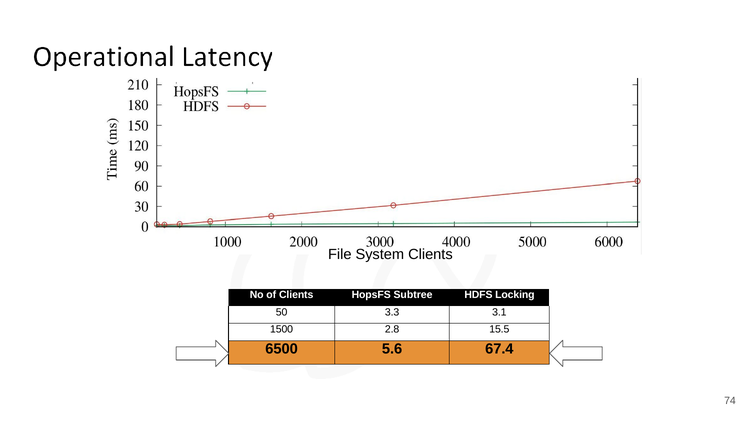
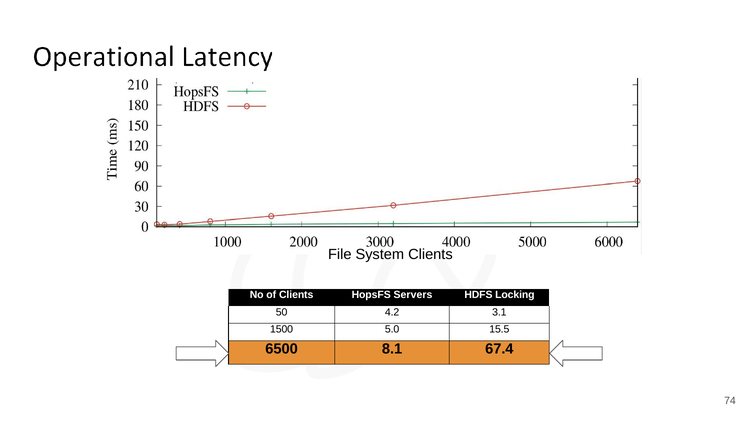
Subtree: Subtree -> Servers
3.3: 3.3 -> 4.2
2.8: 2.8 -> 5.0
5.6: 5.6 -> 8.1
